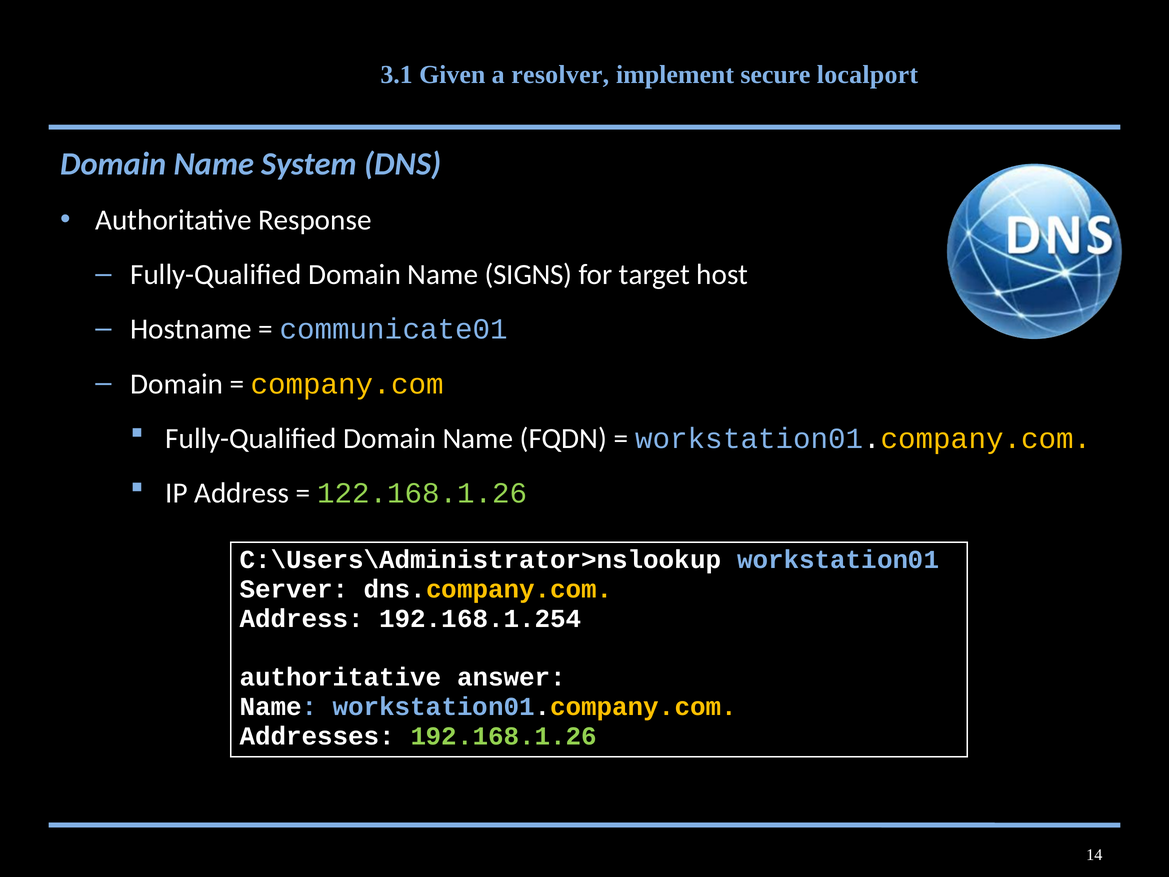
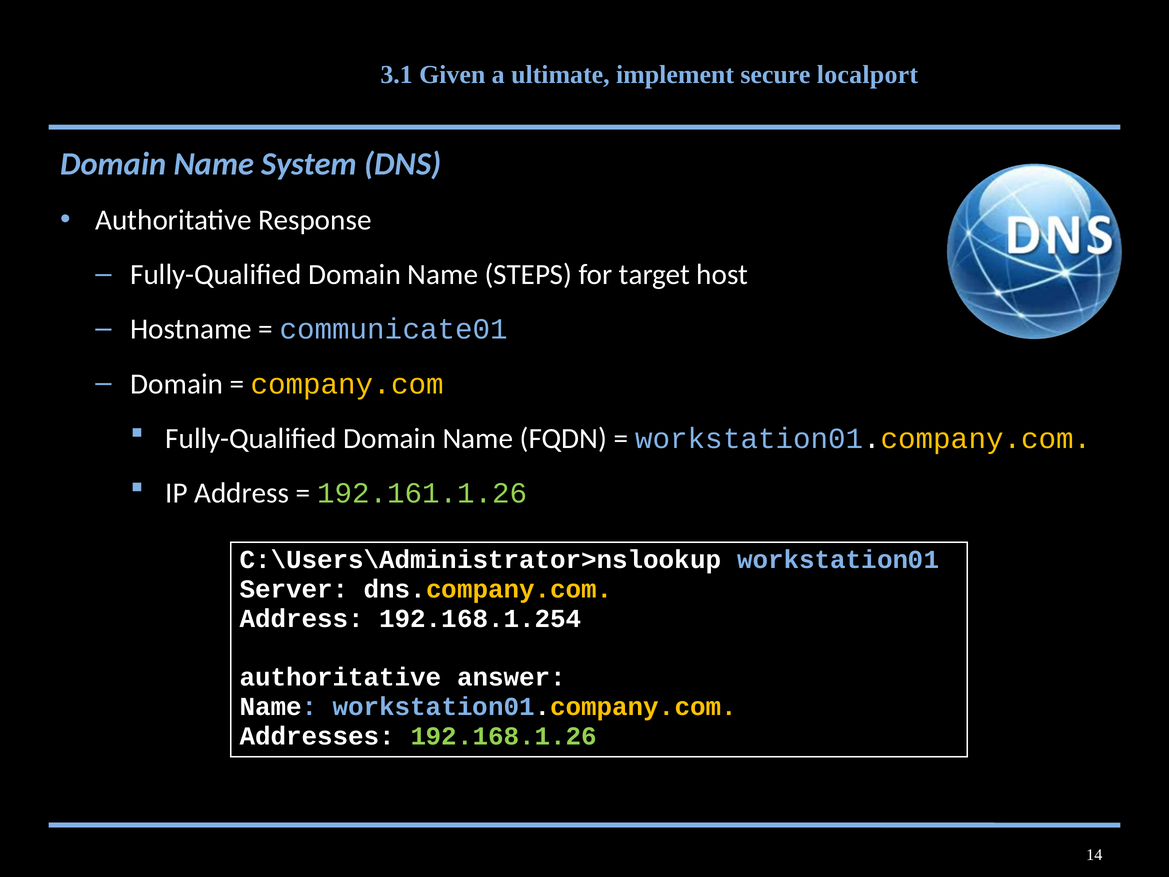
resolver: resolver -> ultimate
SIGNS: SIGNS -> STEPS
122.168.1.26: 122.168.1.26 -> 192.161.1.26
